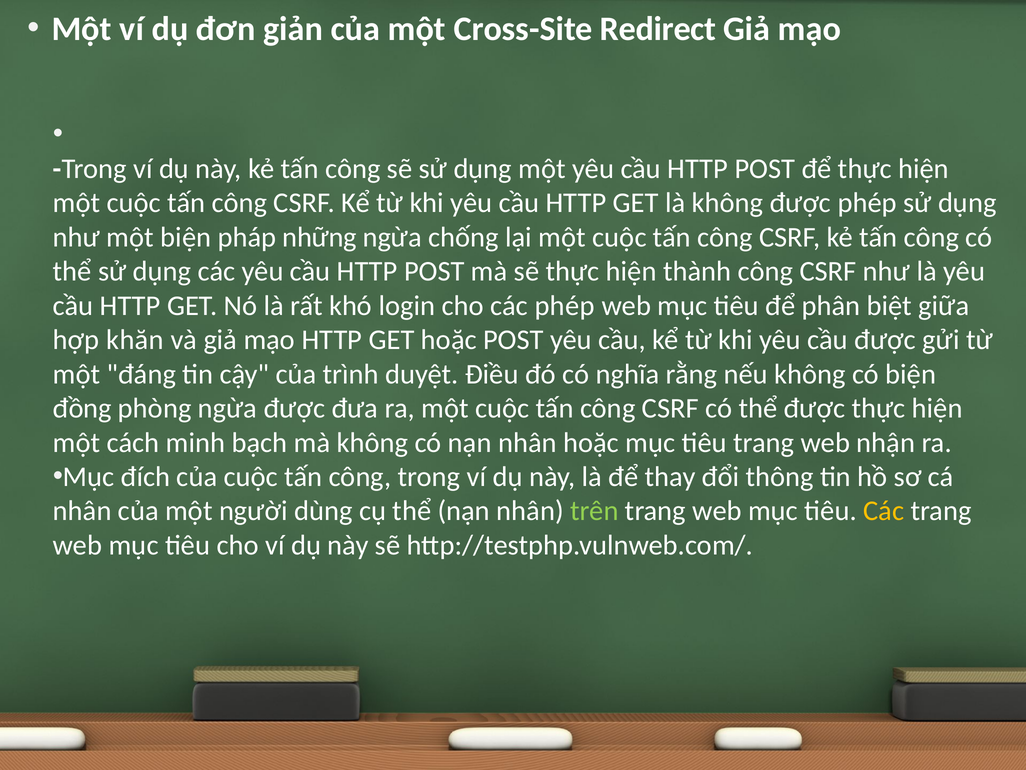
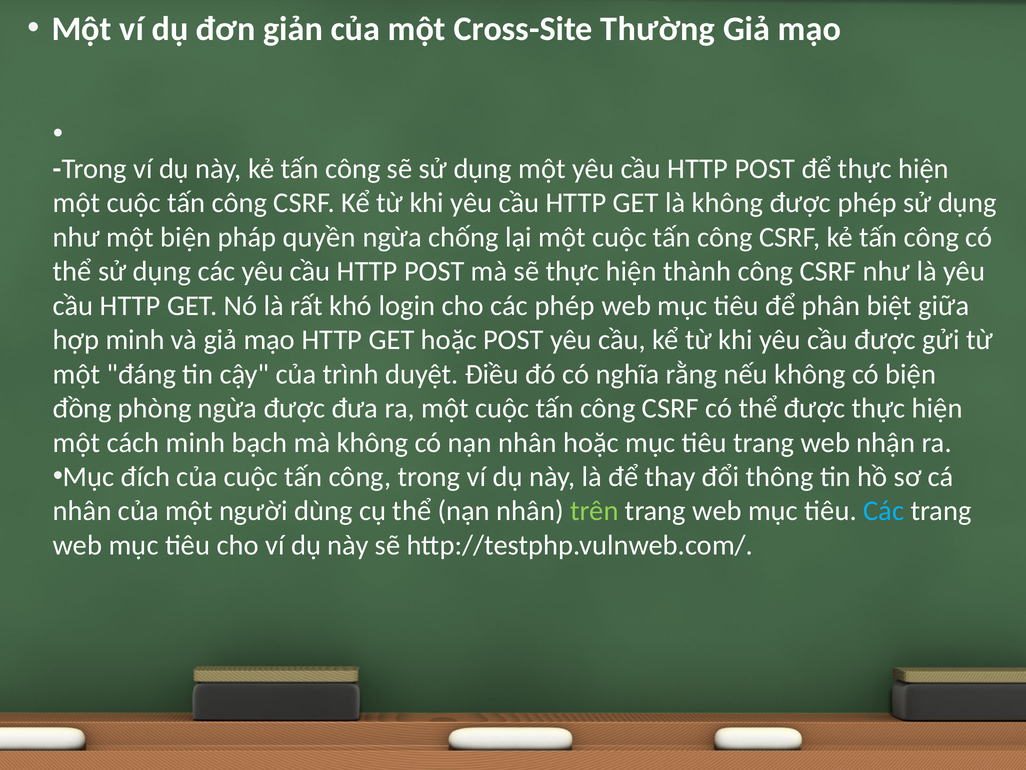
Redirect: Redirect -> Thường
những: những -> quyền
hợp khăn: khăn -> minh
Các at (884, 511) colour: yellow -> light blue
